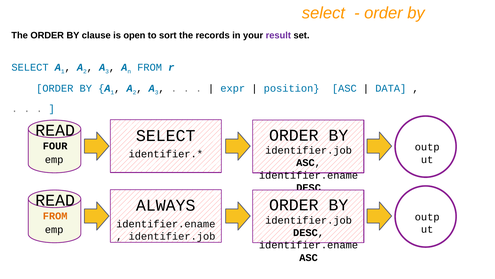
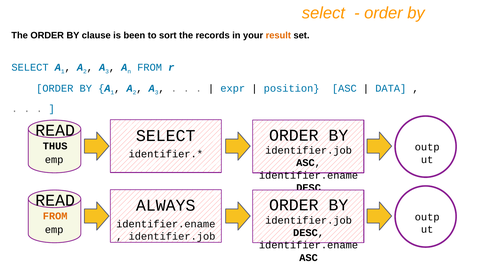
open: open -> been
result colour: purple -> orange
FOUR: FOUR -> THUS
